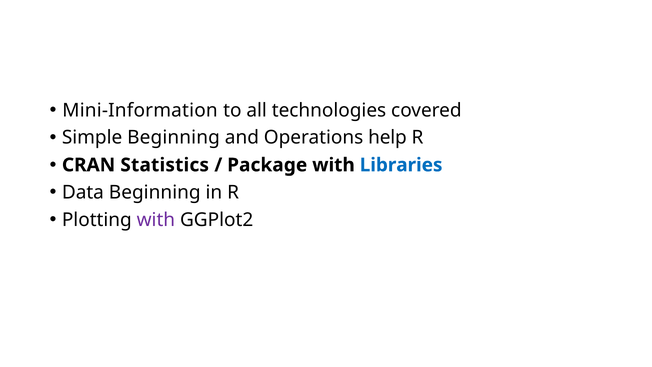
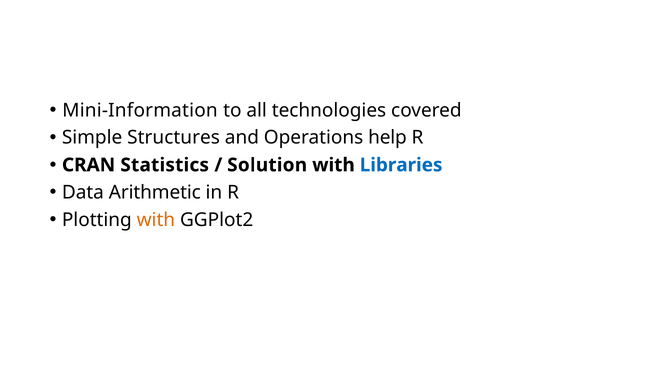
Simple Beginning: Beginning -> Structures
Package: Package -> Solution
Data Beginning: Beginning -> Arithmetic
with at (156, 220) colour: purple -> orange
